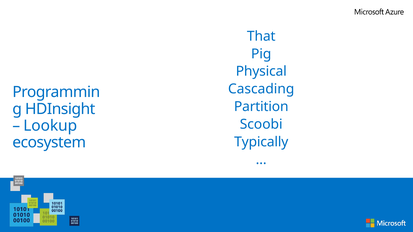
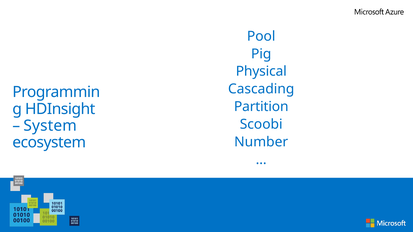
That: That -> Pool
Lookup: Lookup -> System
Typically: Typically -> Number
